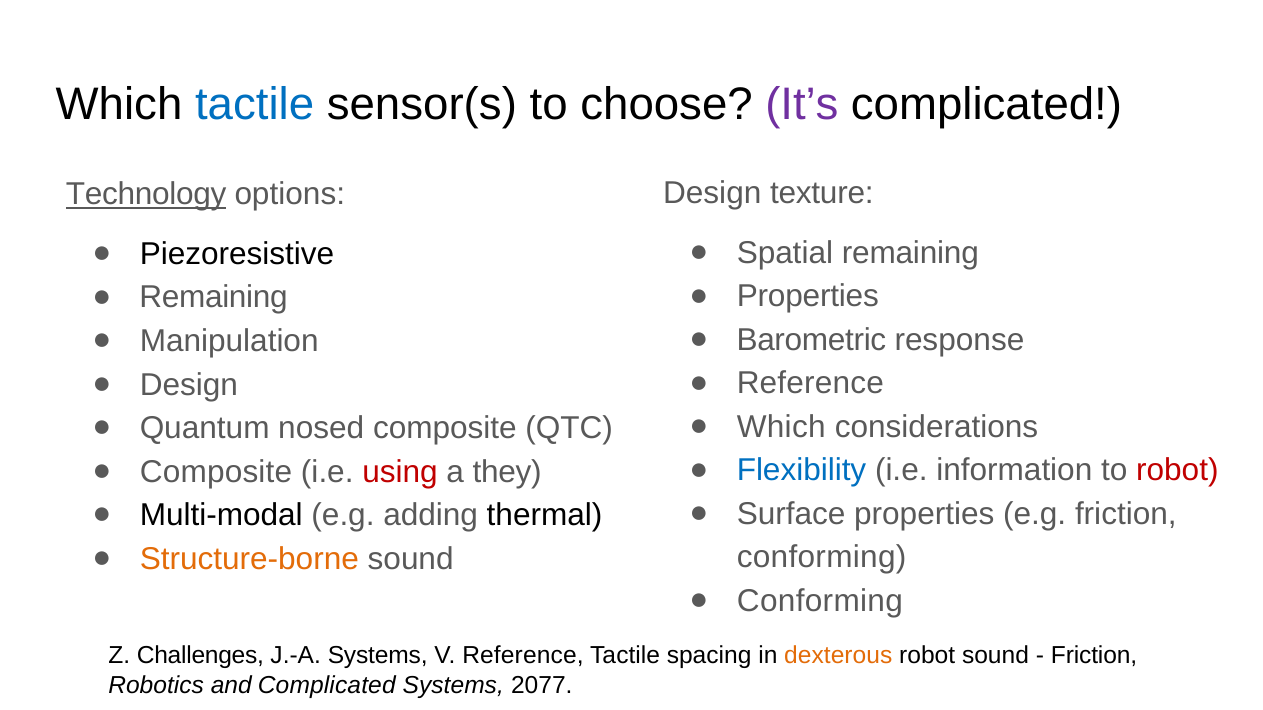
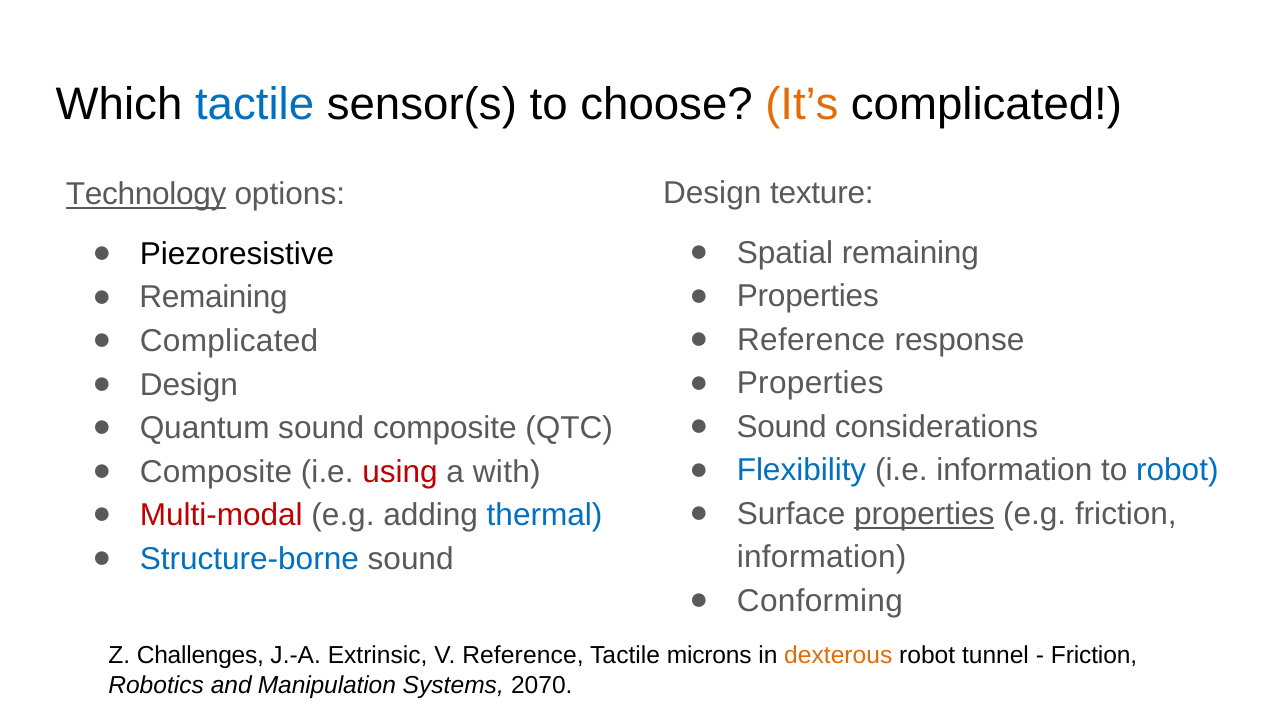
It’s colour: purple -> orange
Barometric at (811, 340): Barometric -> Reference
Manipulation at (229, 341): Manipulation -> Complicated
Reference at (810, 384): Reference -> Properties
Which at (781, 427): Which -> Sound
Quantum nosed: nosed -> sound
robot at (1177, 471) colour: red -> blue
they: they -> with
properties at (924, 514) underline: none -> present
Multi-modal colour: black -> red
thermal colour: black -> blue
Structure-borne colour: orange -> blue
conforming at (822, 558): conforming -> information
J.-A Systems: Systems -> Extrinsic
spacing: spacing -> microns
robot sound: sound -> tunnel
and Complicated: Complicated -> Manipulation
2077: 2077 -> 2070
